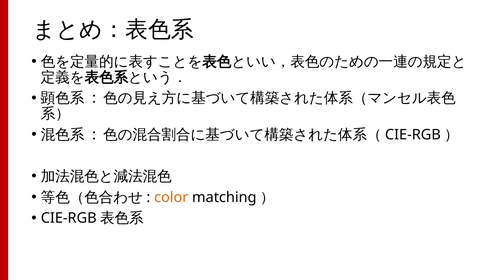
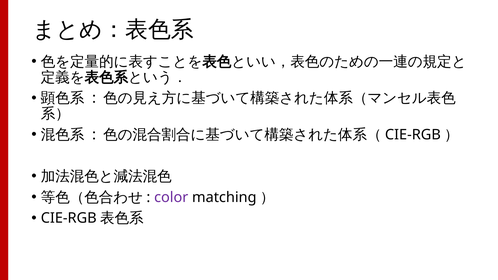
color colour: orange -> purple
